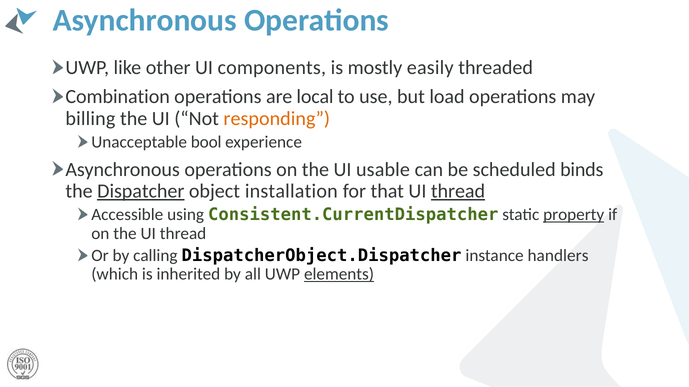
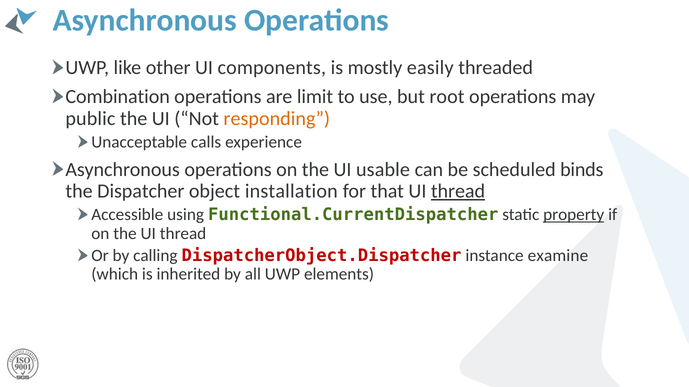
local: local -> limit
load: load -> root
billing: billing -> public
bool: bool -> calls
Dispatcher underline: present -> none
Consistent.CurrentDispatcher: Consistent.CurrentDispatcher -> Functional.CurrentDispatcher
DispatcherObject.Dispatcher colour: black -> red
handlers: handlers -> examine
elements underline: present -> none
